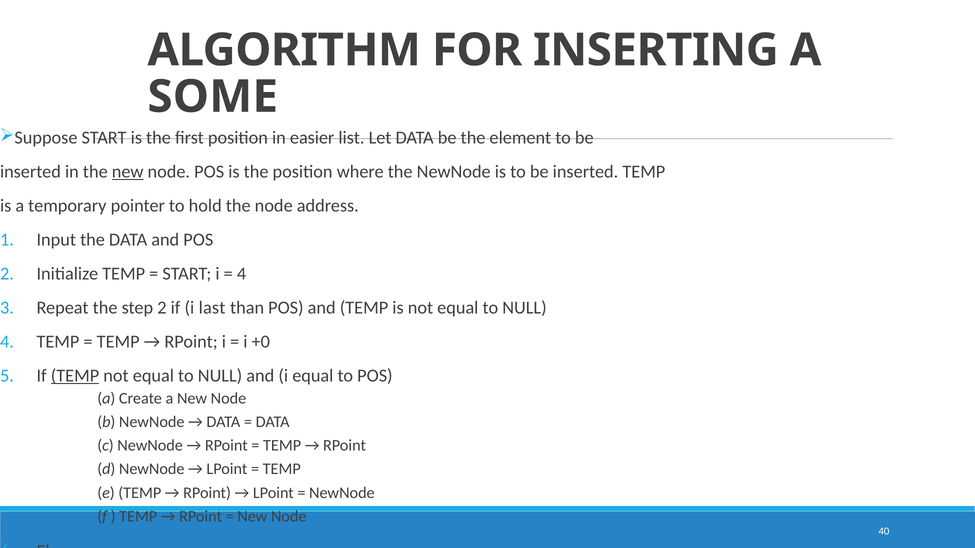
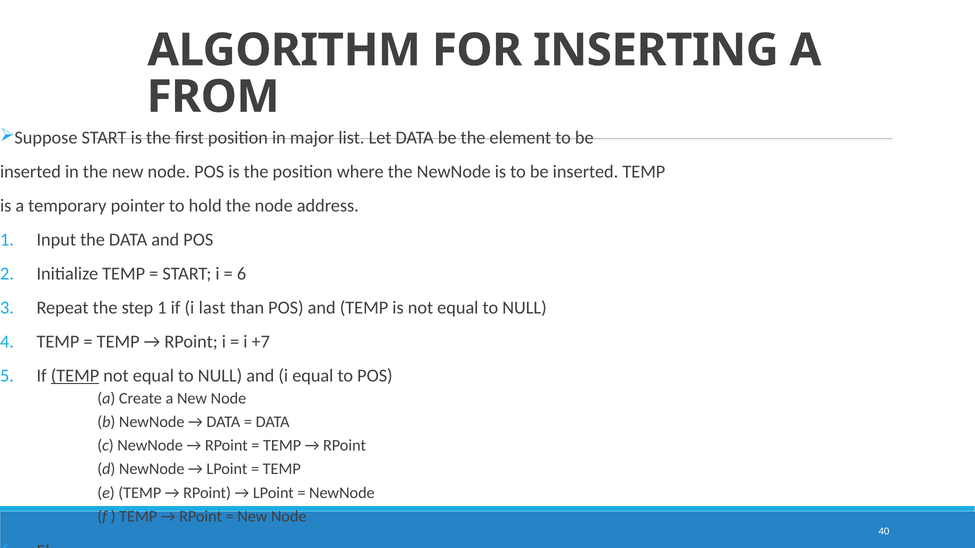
SOME: SOME -> FROM
easier: easier -> major
new at (128, 172) underline: present -> none
4 at (242, 274): 4 -> 6
step 2: 2 -> 1
+0: +0 -> +7
